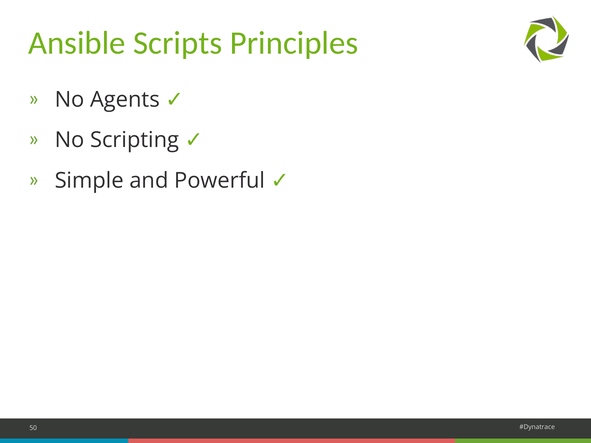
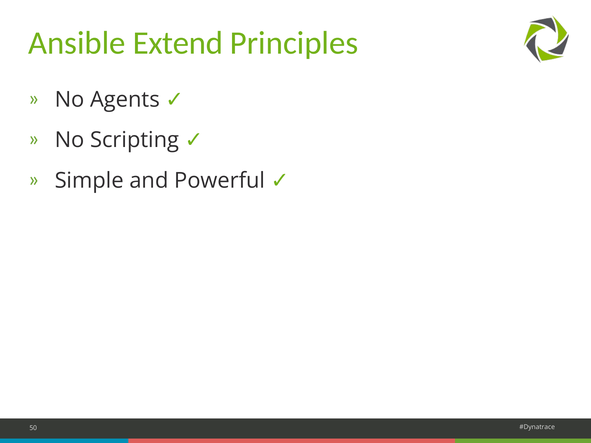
Scripts: Scripts -> Extend
